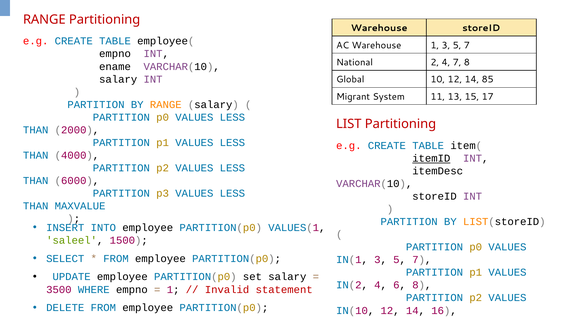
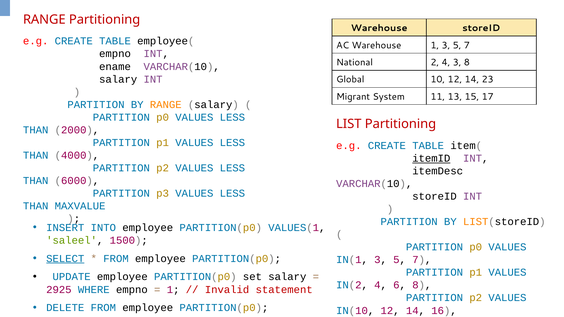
4 7: 7 -> 3
85: 85 -> 23
SELECT underline: none -> present
3500: 3500 -> 2925
